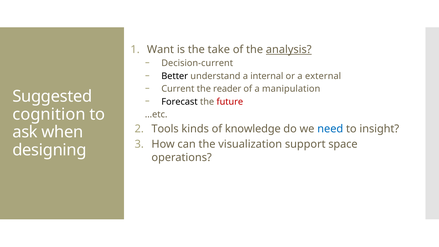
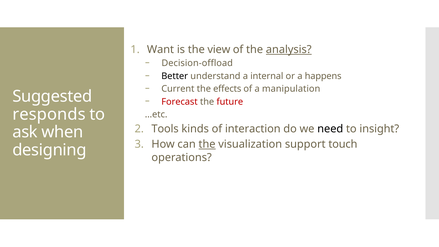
take: take -> view
Decision-current: Decision-current -> Decision-offload
external: external -> happens
reader: reader -> effects
Forecast colour: black -> red
cognition: cognition -> responds
knowledge: knowledge -> interaction
need colour: blue -> black
the at (207, 144) underline: none -> present
space: space -> touch
